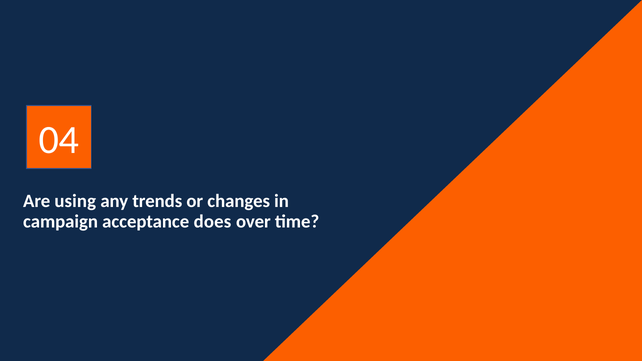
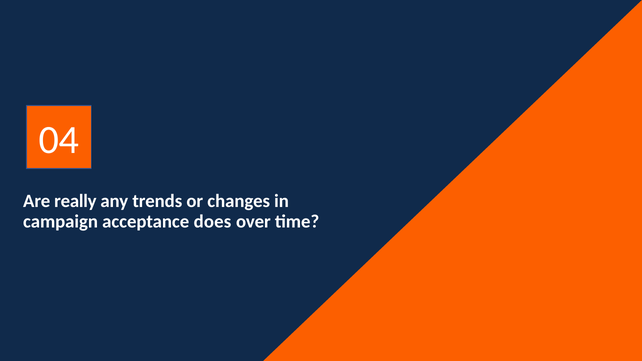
using: using -> really
